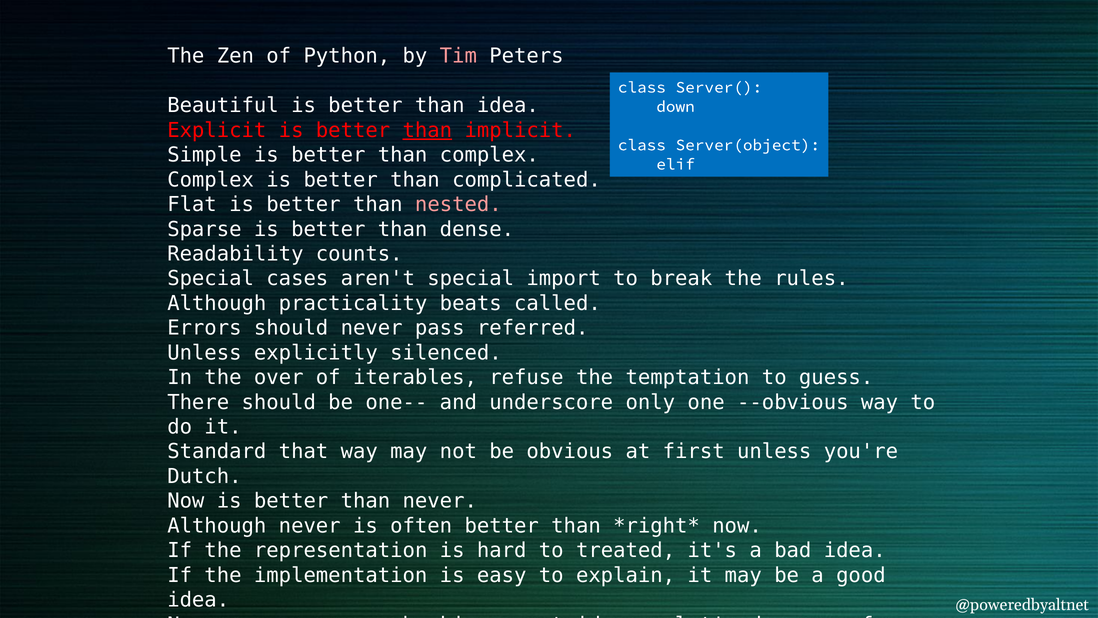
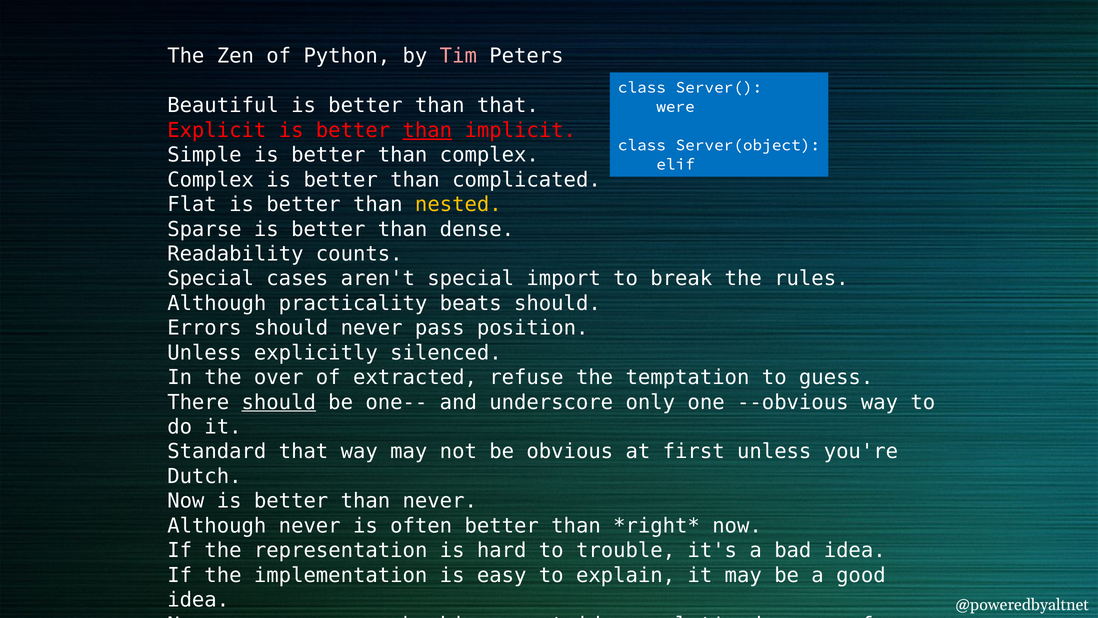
than idea: idea -> that
down: down -> were
nested colour: pink -> yellow
beats called: called -> should
referred: referred -> position
iterables: iterables -> extracted
should at (279, 402) underline: none -> present
treated: treated -> trouble
